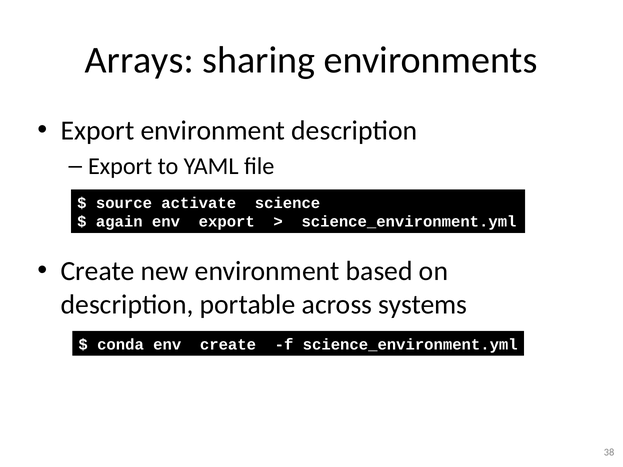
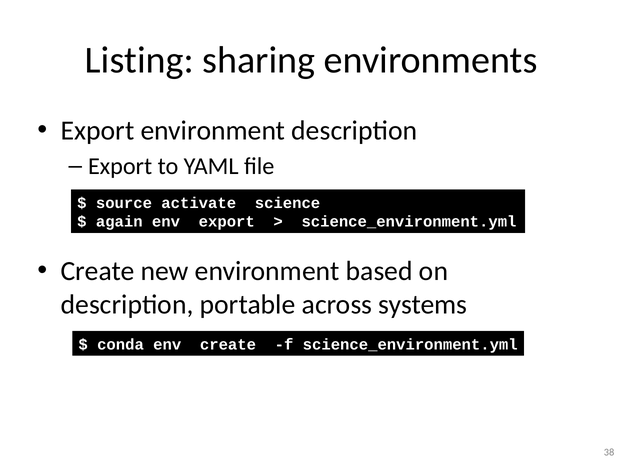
Arrays: Arrays -> Listing
